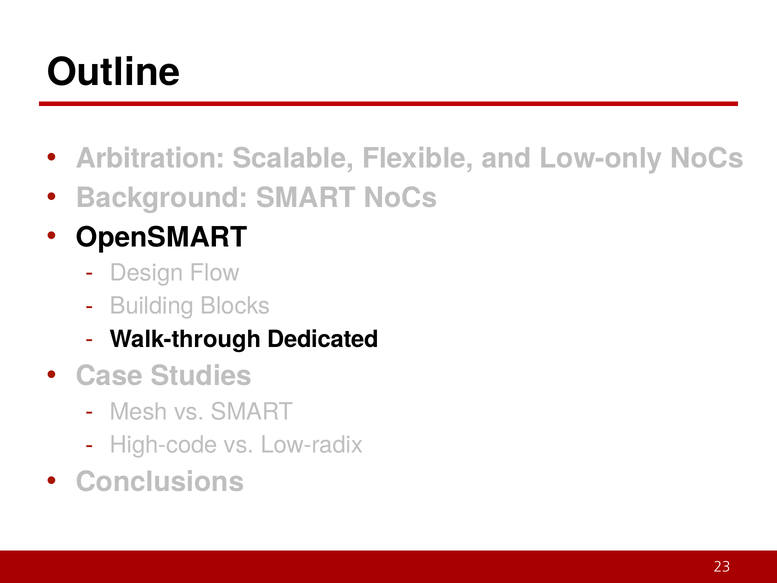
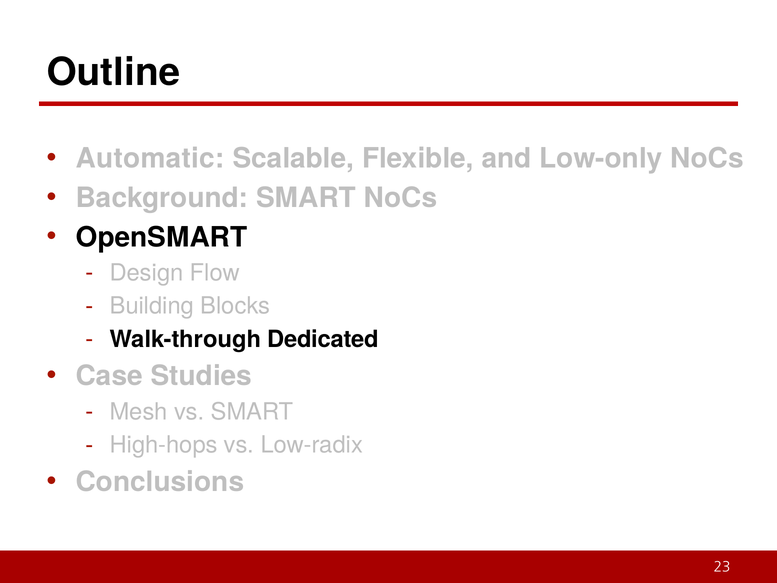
Arbitration: Arbitration -> Automatic
High-code: High-code -> High-hops
